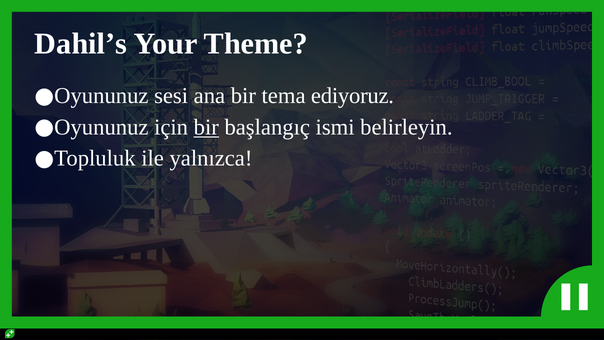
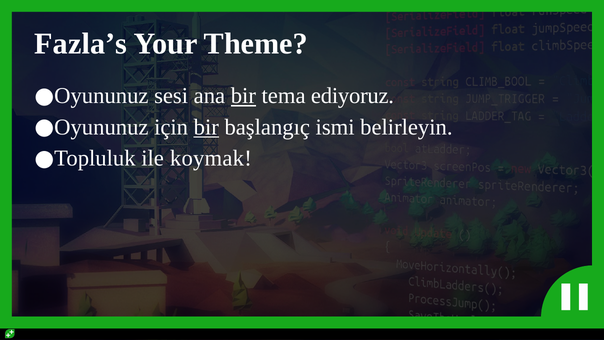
Dahil’s: Dahil’s -> Fazla’s
bir at (243, 96) underline: none -> present
yalnızca: yalnızca -> koymak
